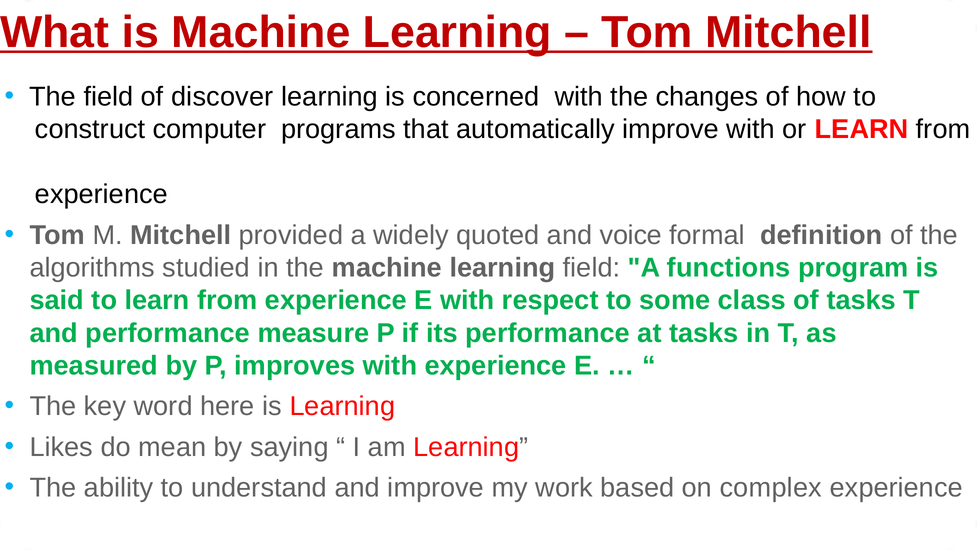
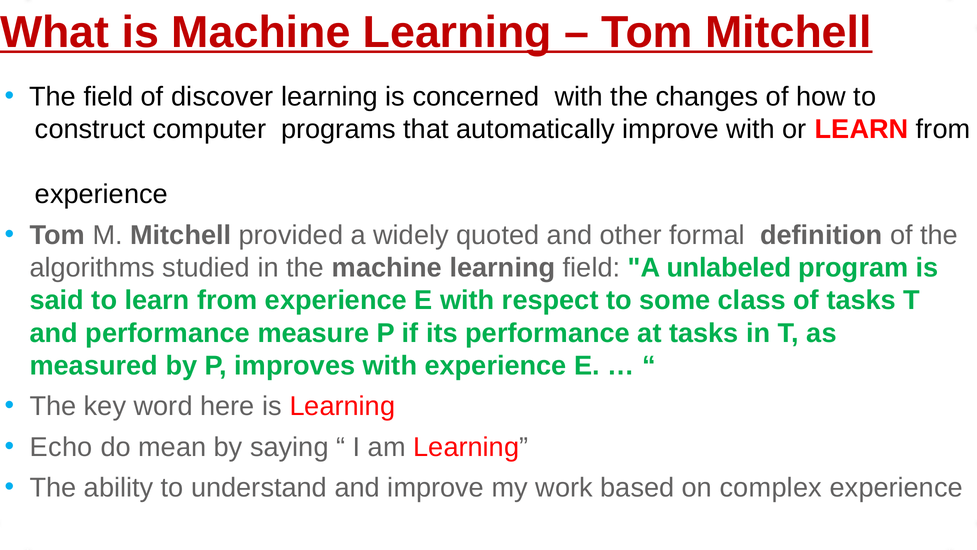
voice: voice -> other
functions: functions -> unlabeled
Likes: Likes -> Echo
